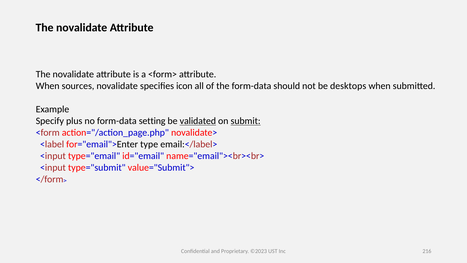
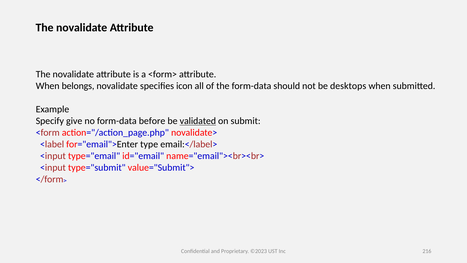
sources: sources -> belongs
plus: plus -> give
setting: setting -> before
submit underline: present -> none
